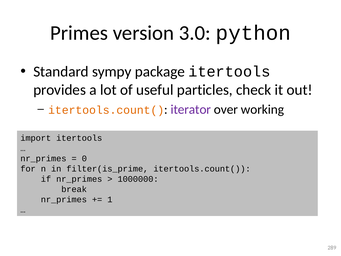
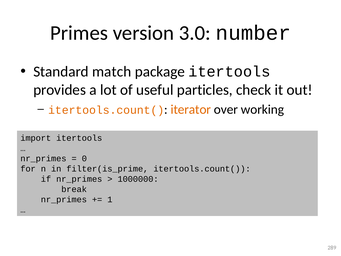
python: python -> number
sympy: sympy -> match
iterator colour: purple -> orange
